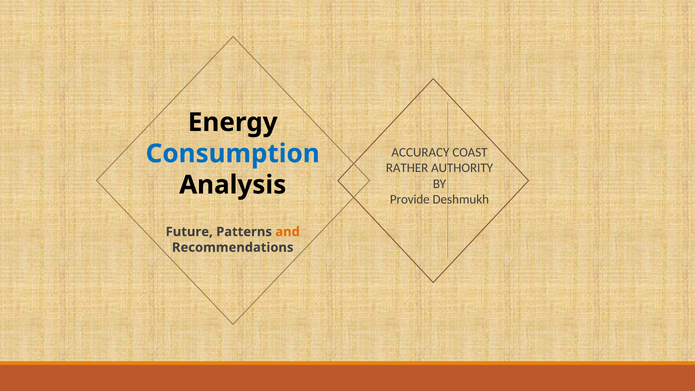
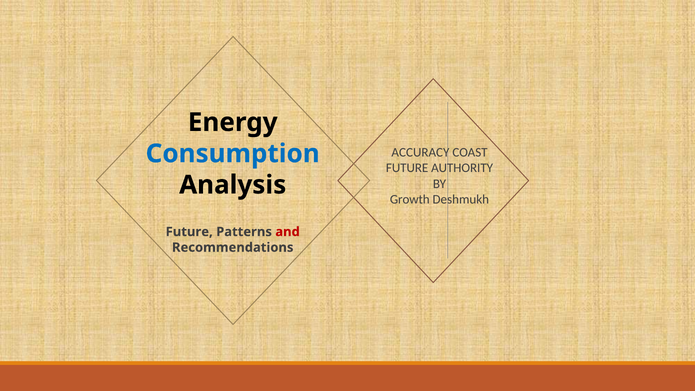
RATHER at (407, 168): RATHER -> FUTURE
Provide: Provide -> Growth
and colour: orange -> red
